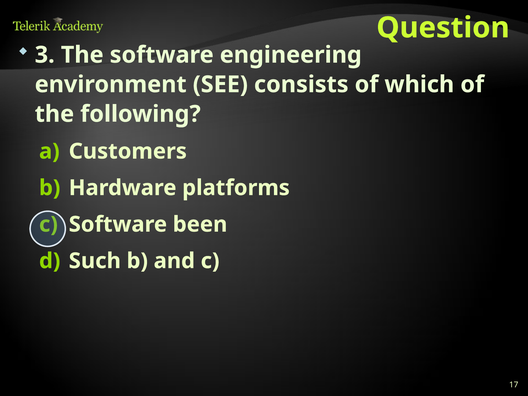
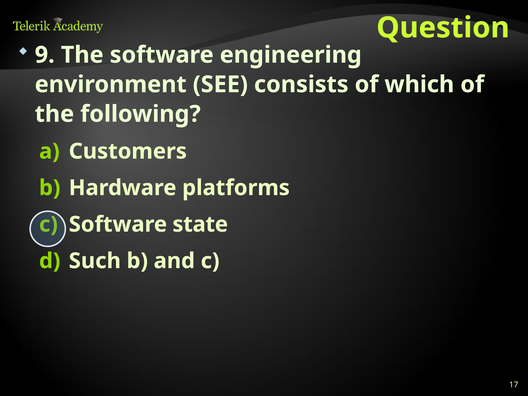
3: 3 -> 9
been: been -> state
